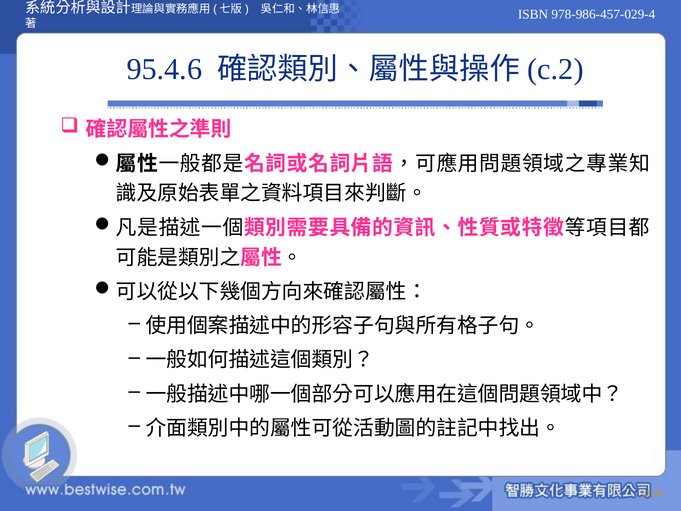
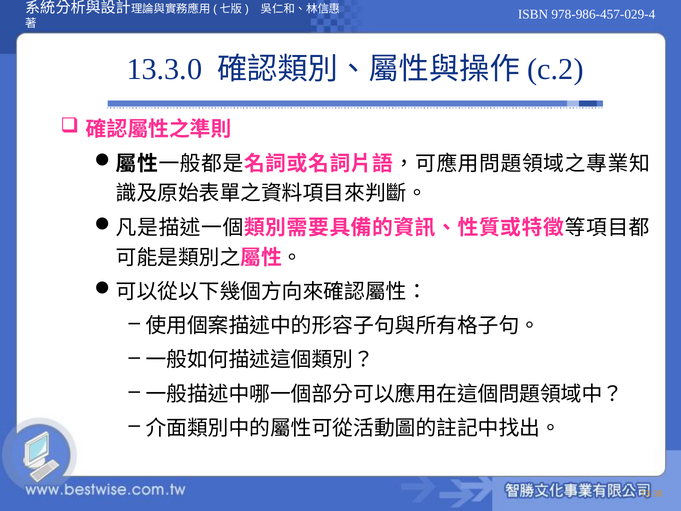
95.4.6: 95.4.6 -> 13.3.0
